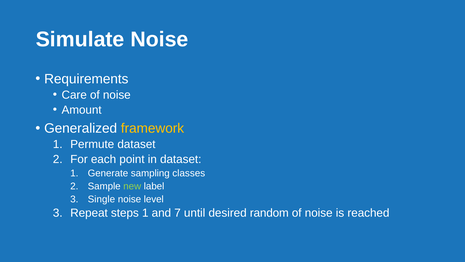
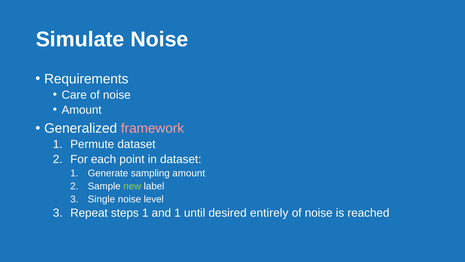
framework colour: yellow -> pink
sampling classes: classes -> amount
and 7: 7 -> 1
random: random -> entirely
